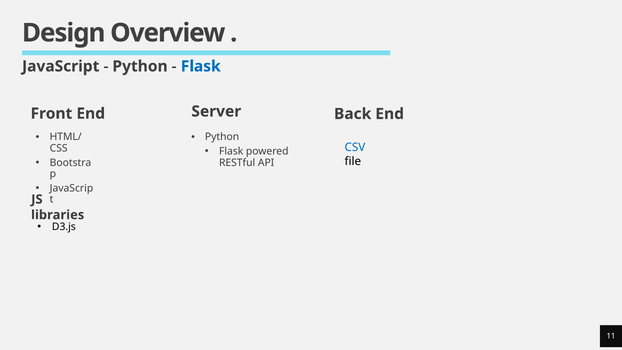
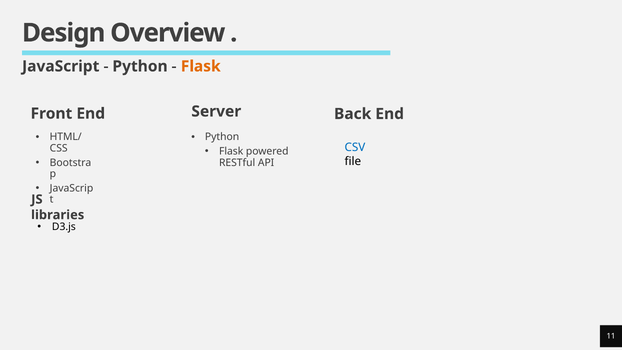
Flask at (201, 66) colour: blue -> orange
